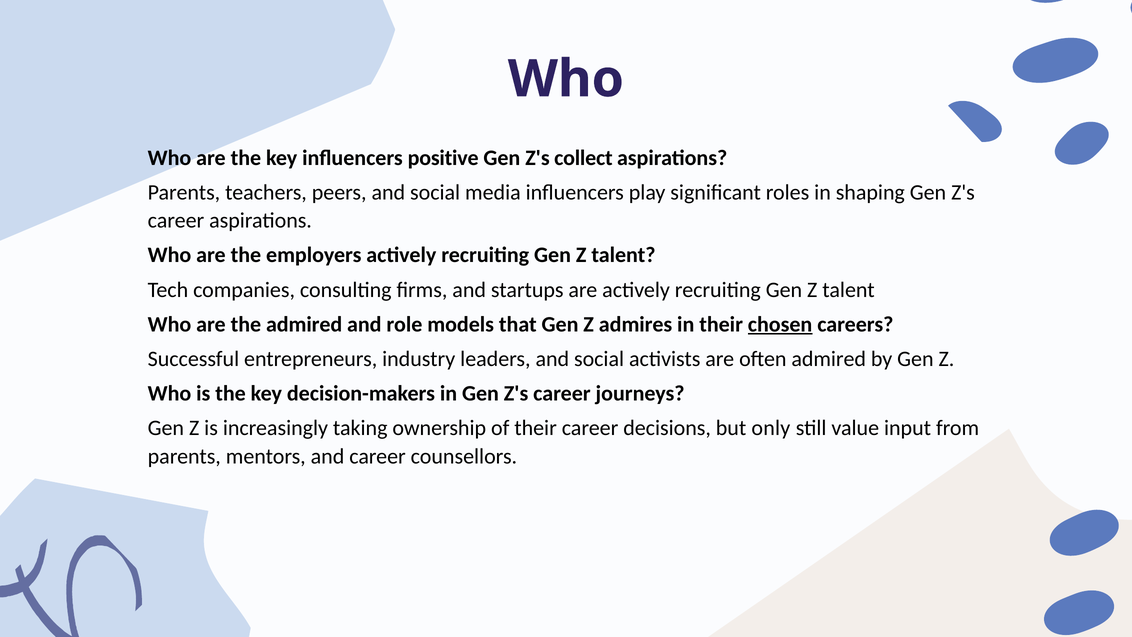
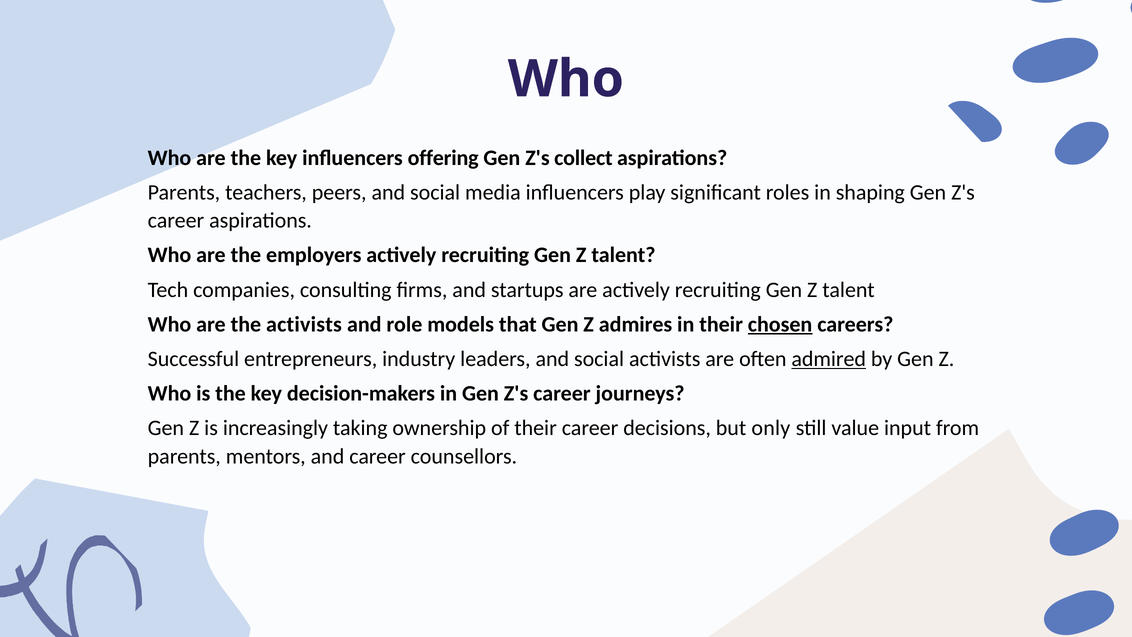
positive: positive -> offering
the admired: admired -> activists
admired at (829, 359) underline: none -> present
